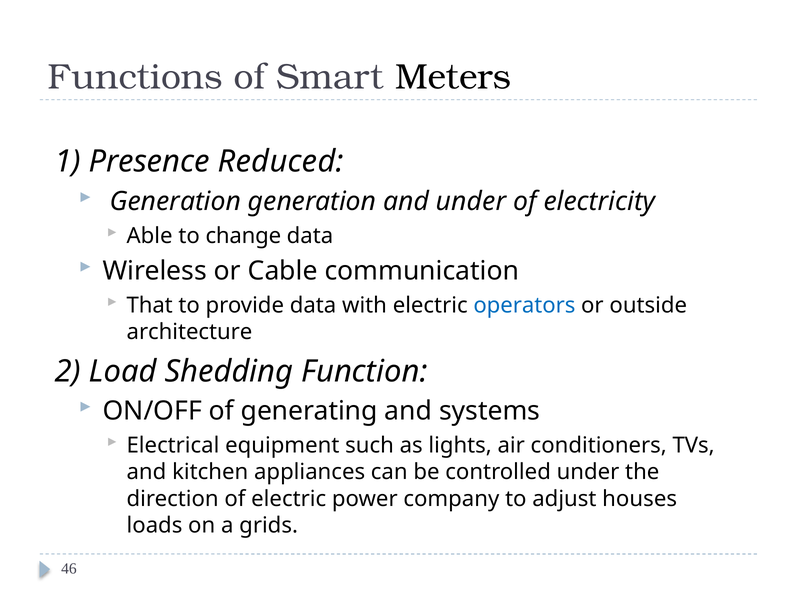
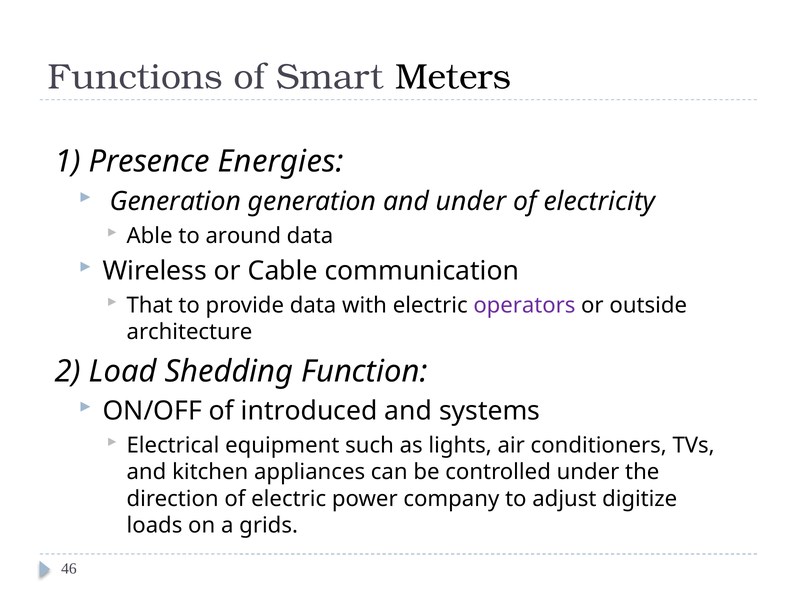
Reduced: Reduced -> Energies
change: change -> around
operators colour: blue -> purple
generating: generating -> introduced
houses: houses -> digitize
